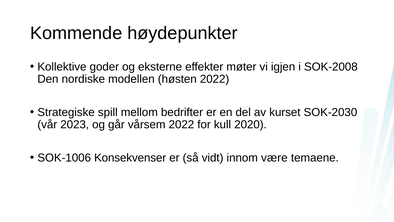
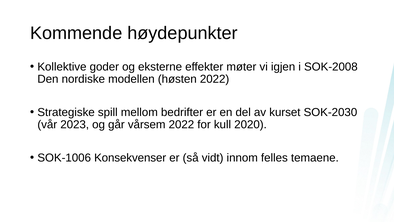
være: være -> felles
